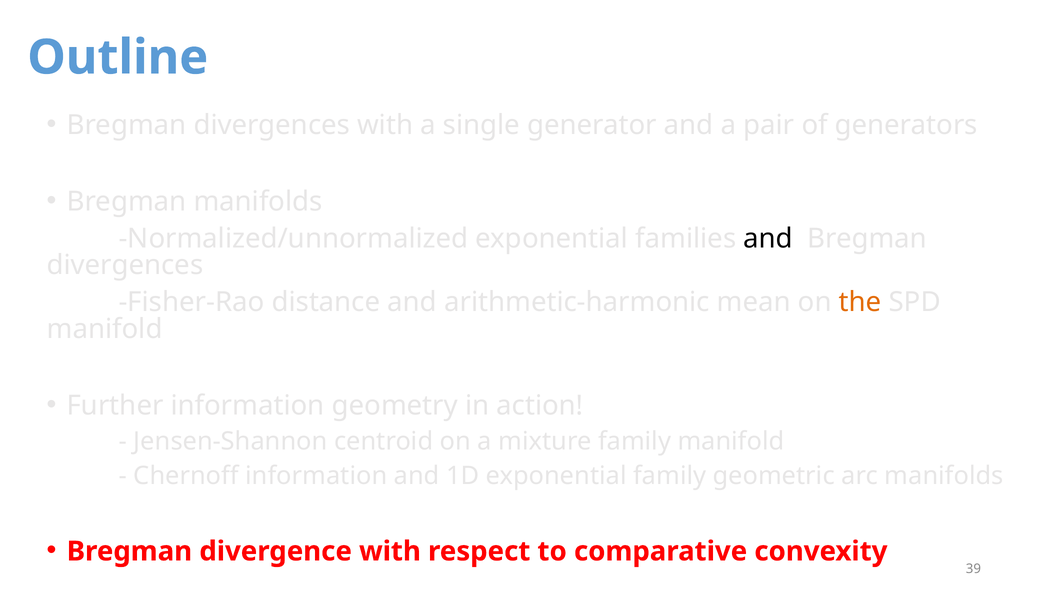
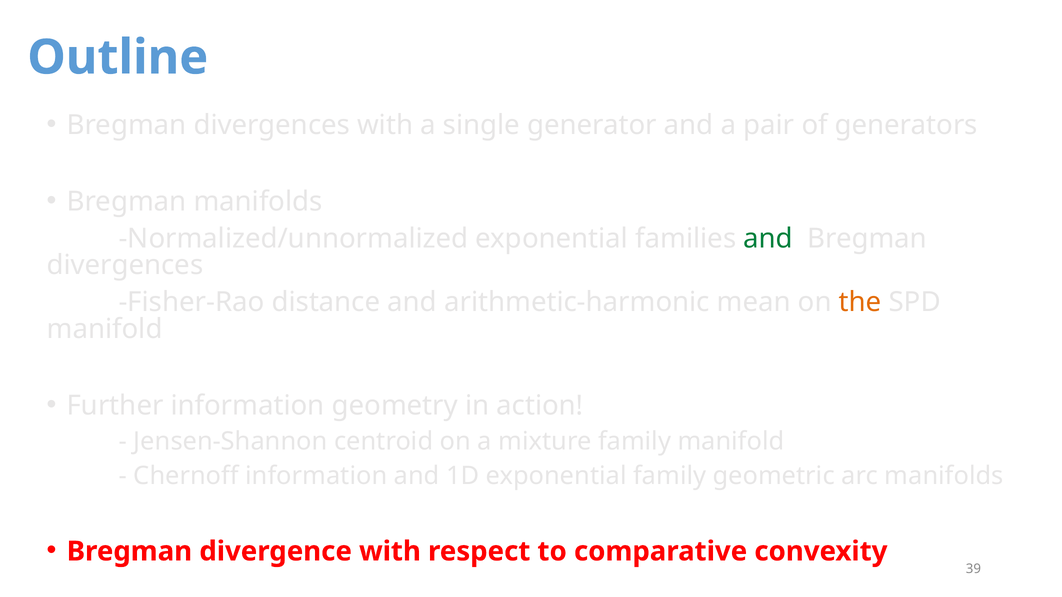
and at (768, 239) colour: black -> green
